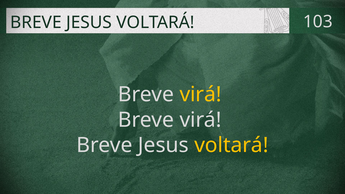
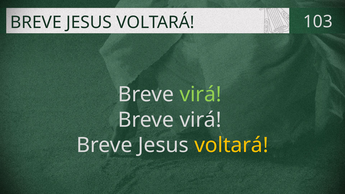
virá at (201, 95) colour: yellow -> light green
